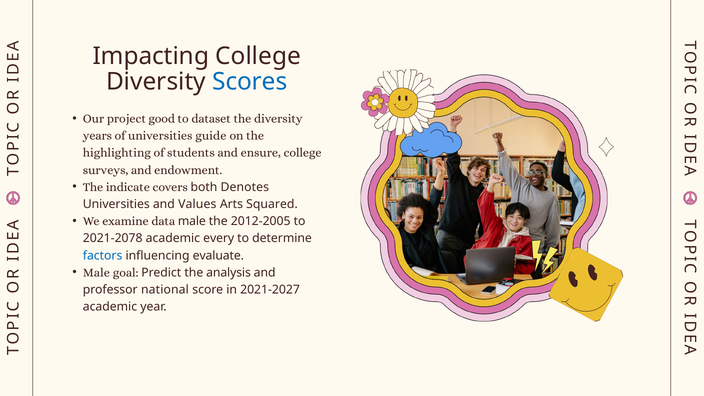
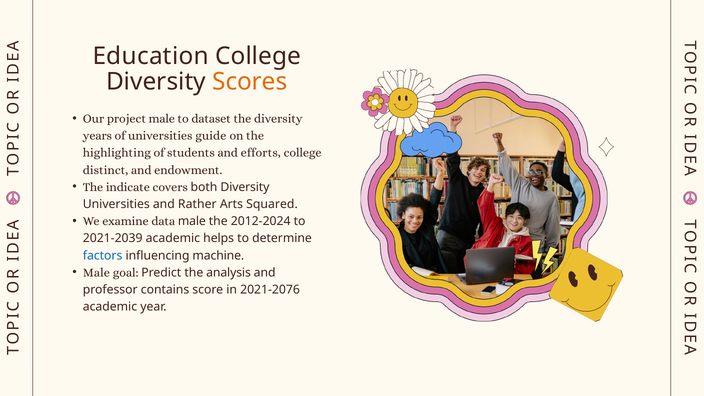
Impacting: Impacting -> Education
Scores colour: blue -> orange
project good: good -> male
ensure: ensure -> efforts
surveys: surveys -> distinct
both Denotes: Denotes -> Diversity
Values: Values -> Rather
2012-2005: 2012-2005 -> 2012-2024
2021-2078: 2021-2078 -> 2021-2039
every: every -> helps
evaluate: evaluate -> machine
national: national -> contains
2021-2027: 2021-2027 -> 2021-2076
